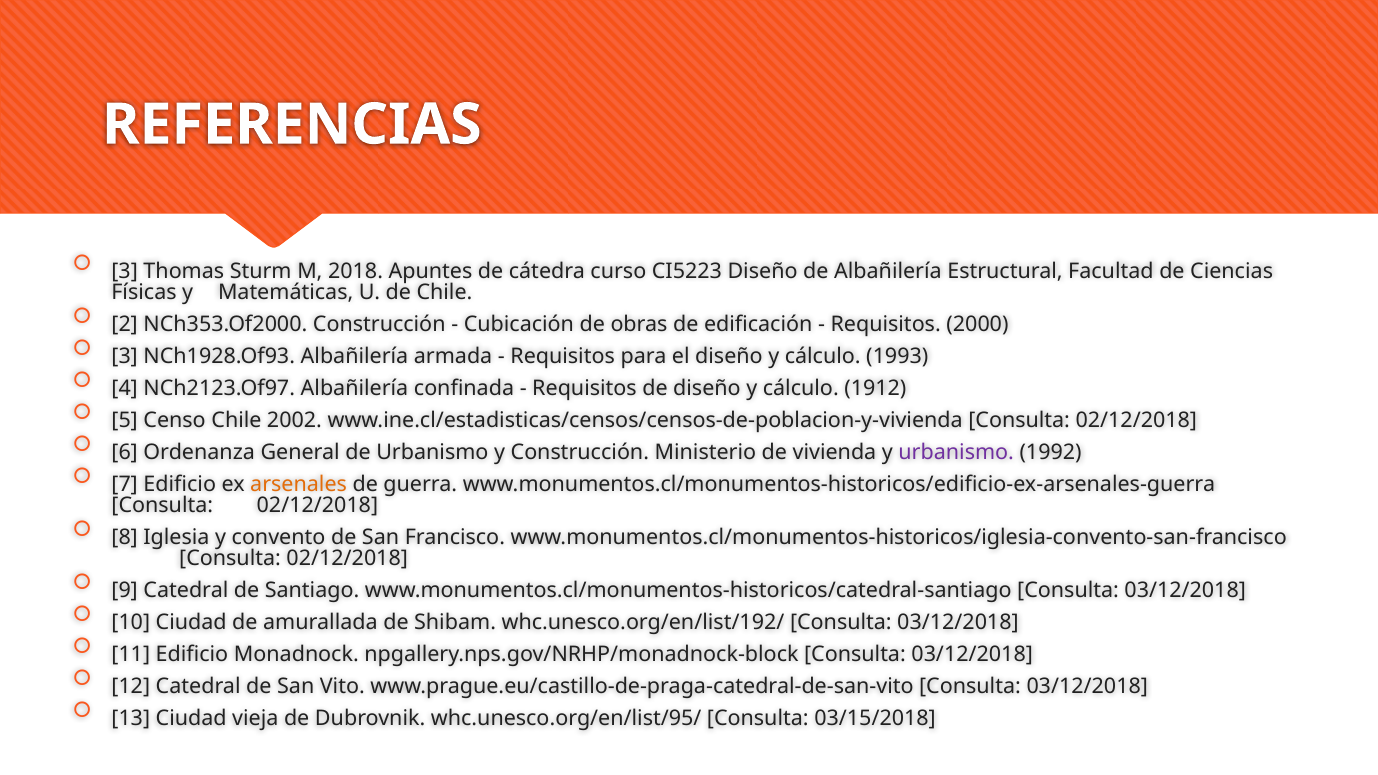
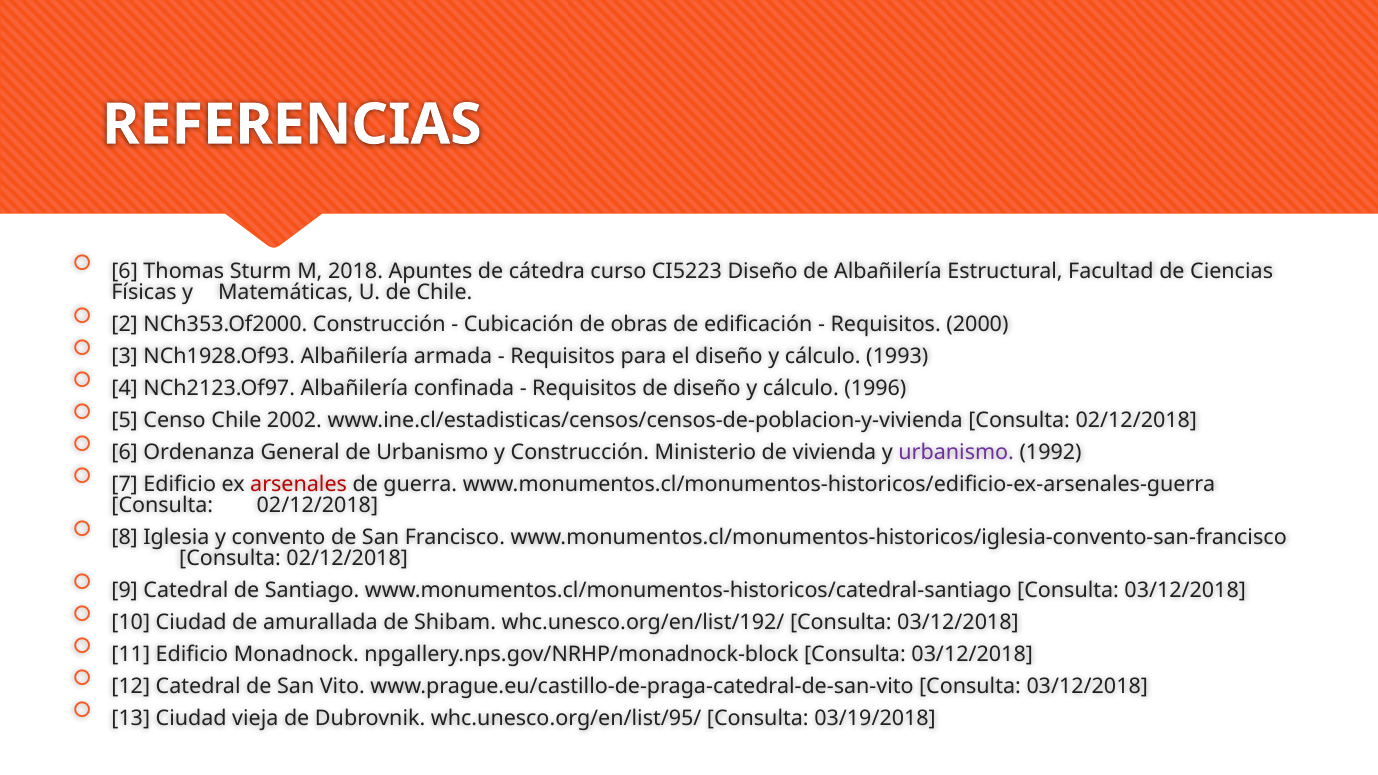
3 at (125, 271): 3 -> 6
1912: 1912 -> 1996
arsenales colour: orange -> red
03/15/2018: 03/15/2018 -> 03/19/2018
